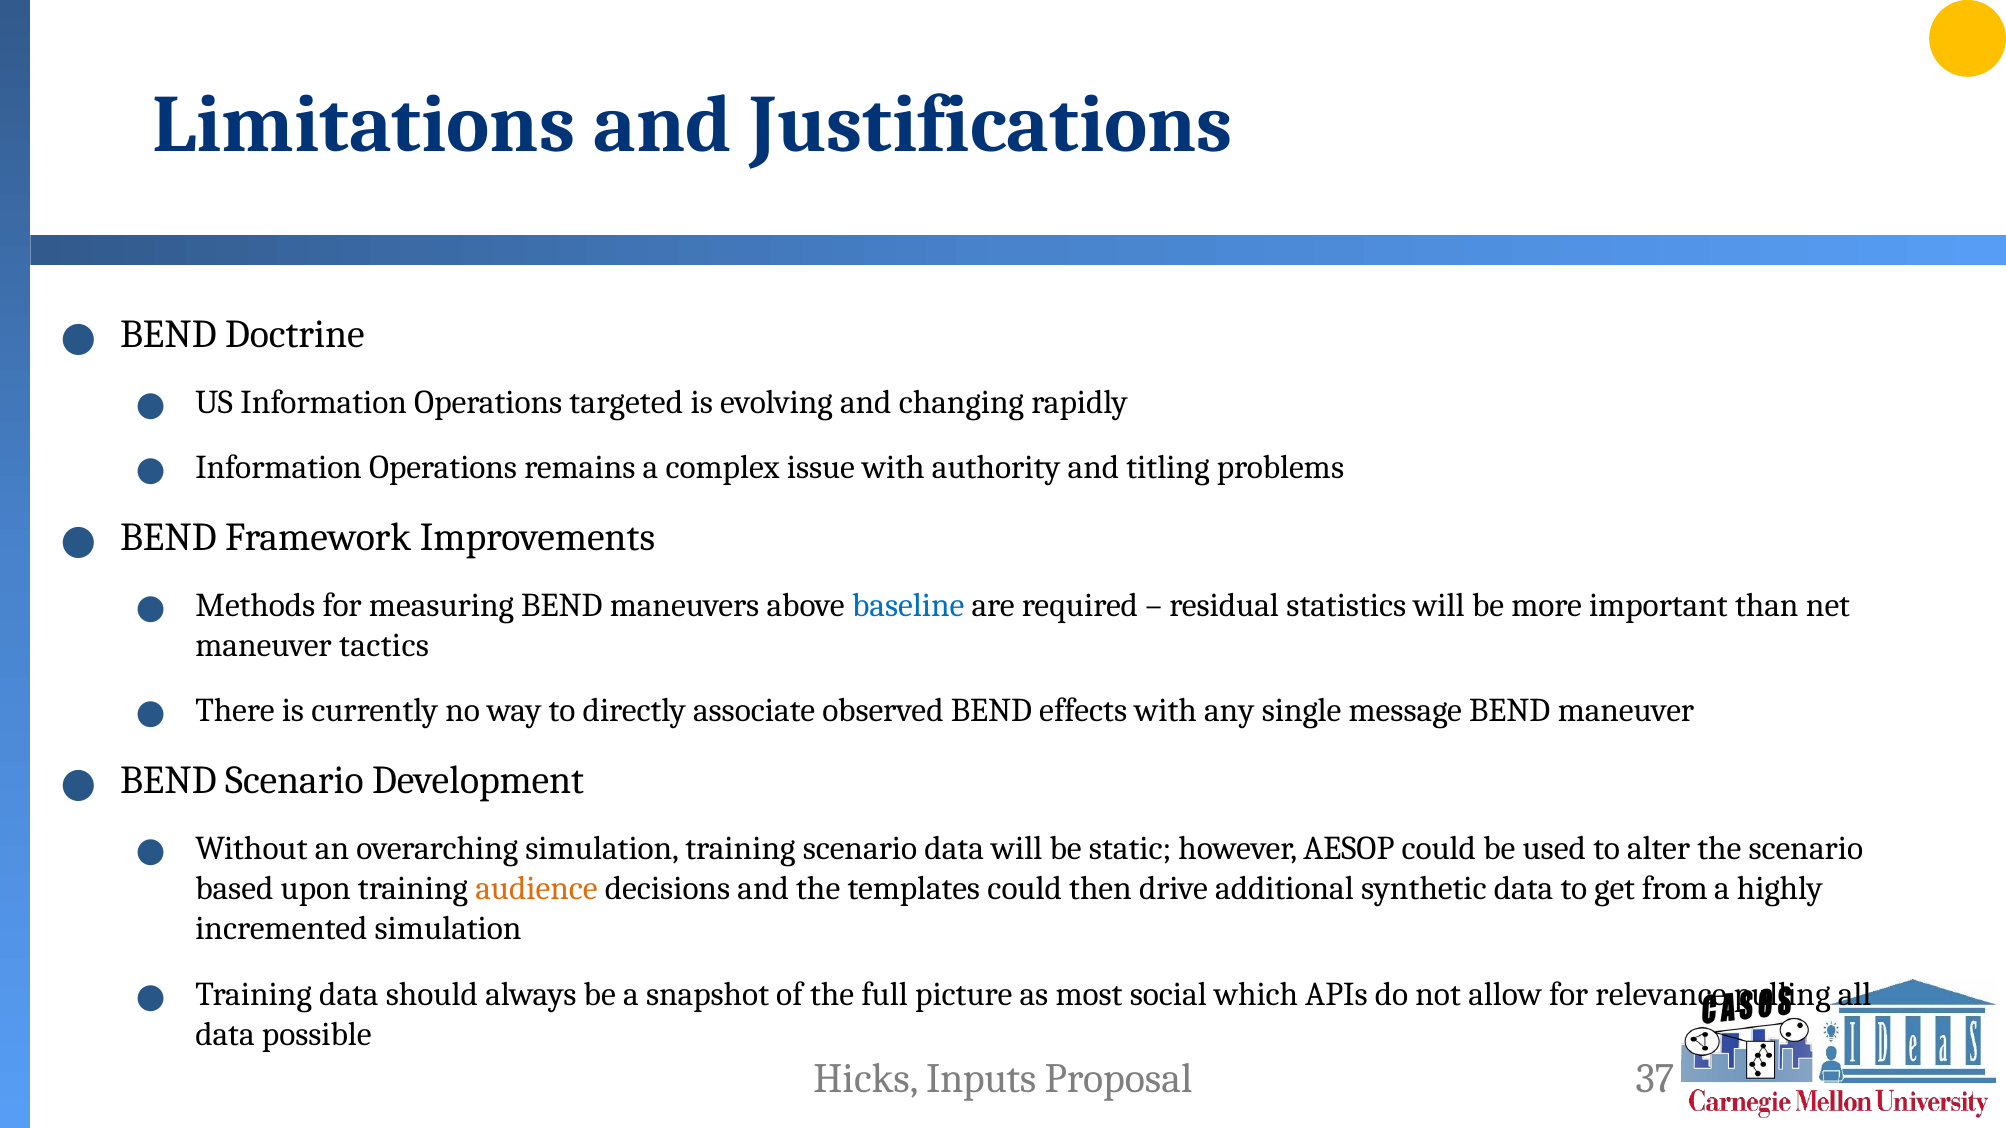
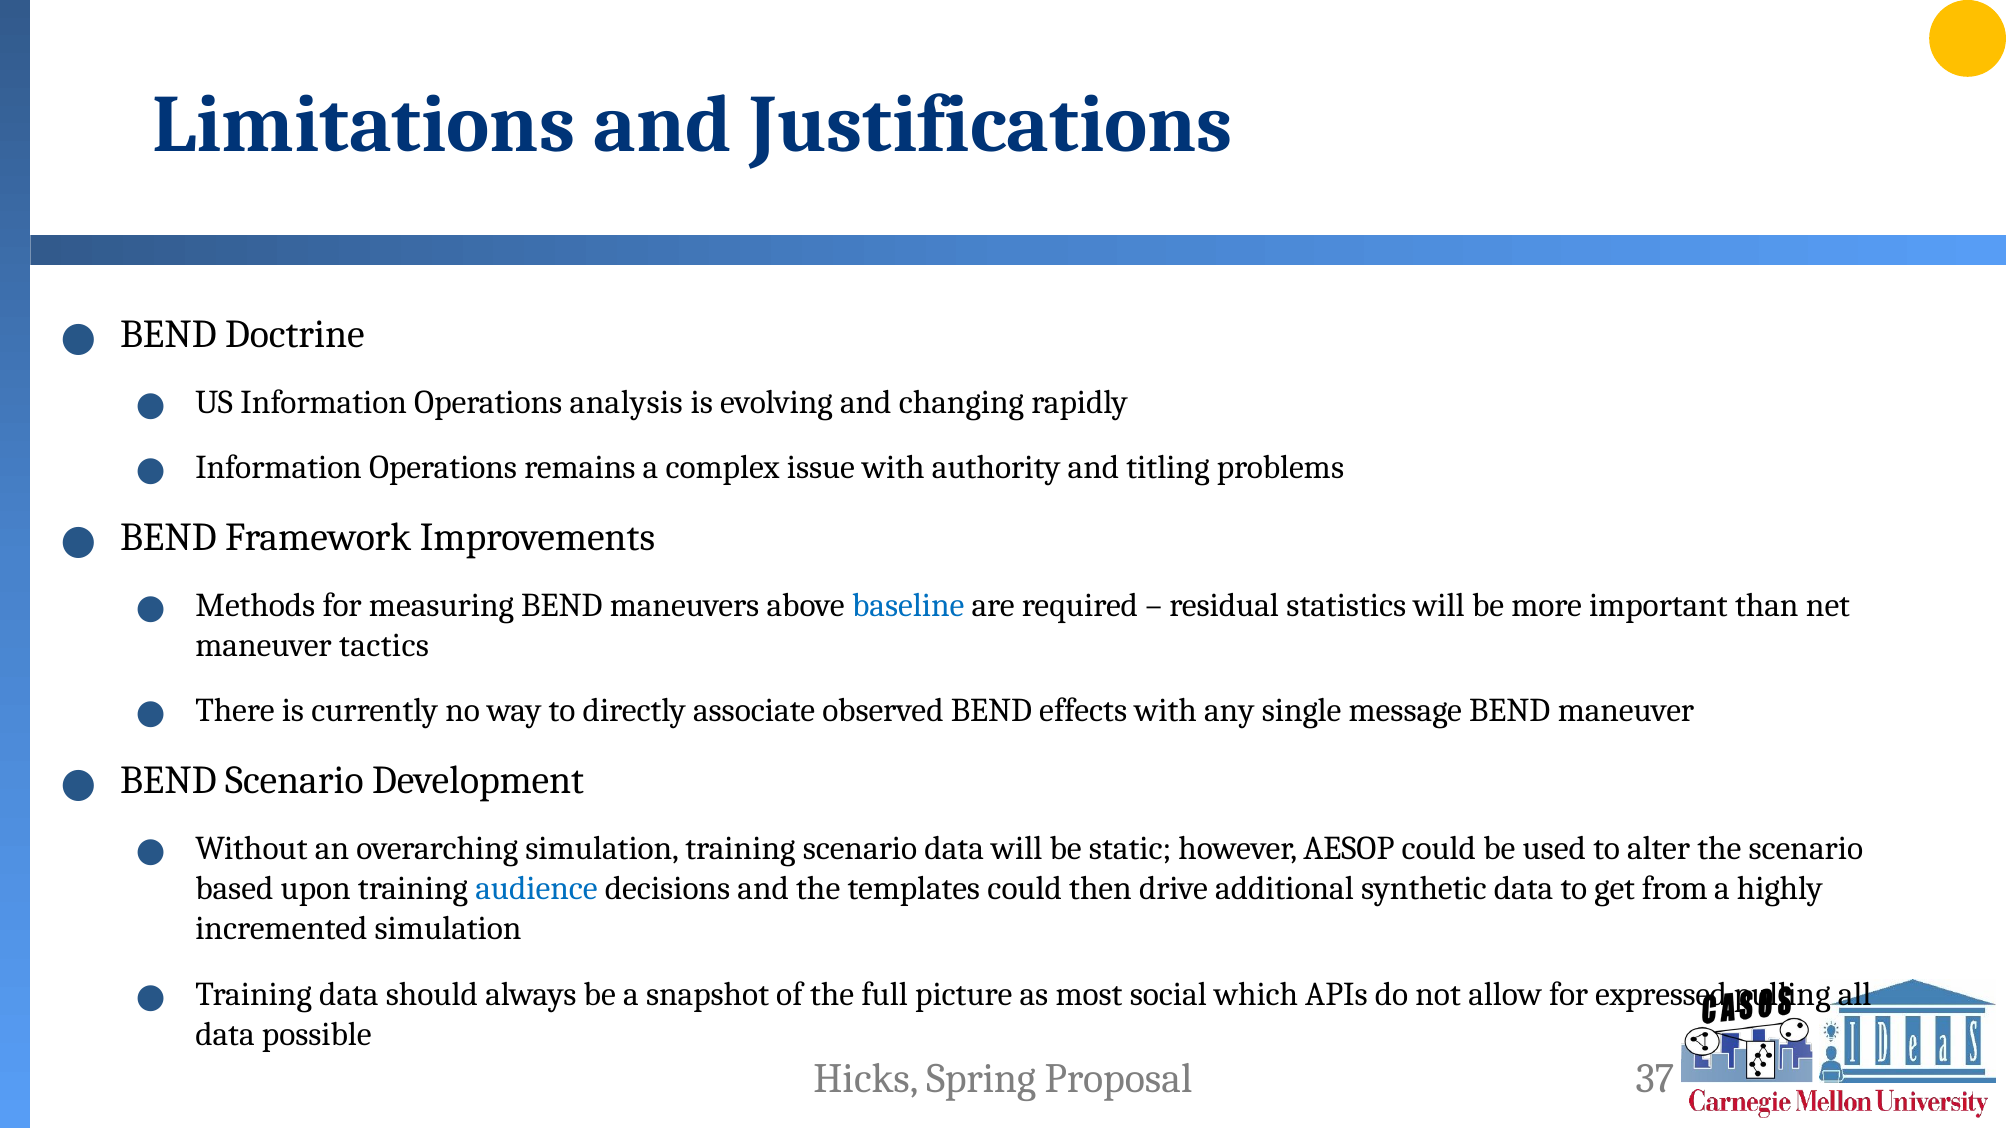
targeted: targeted -> analysis
audience colour: orange -> blue
relevance: relevance -> expressed
Inputs: Inputs -> Spring
